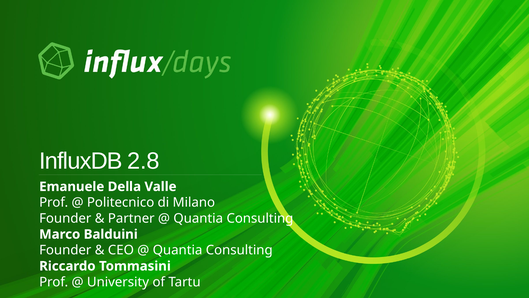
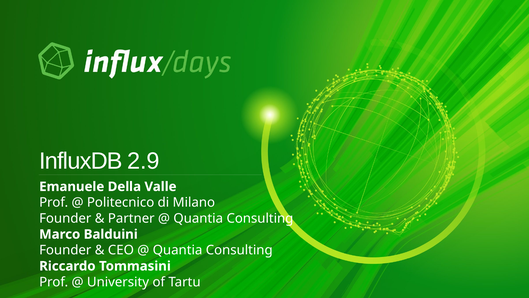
2.8: 2.8 -> 2.9
